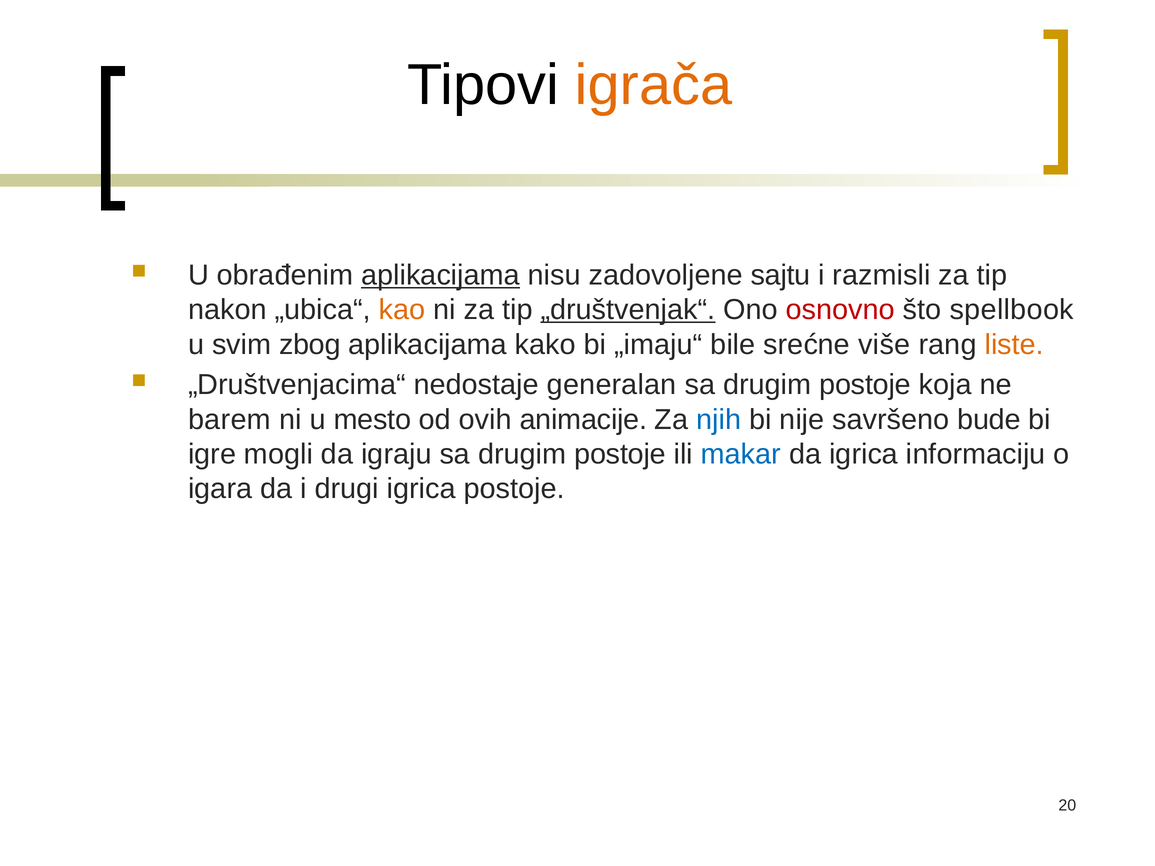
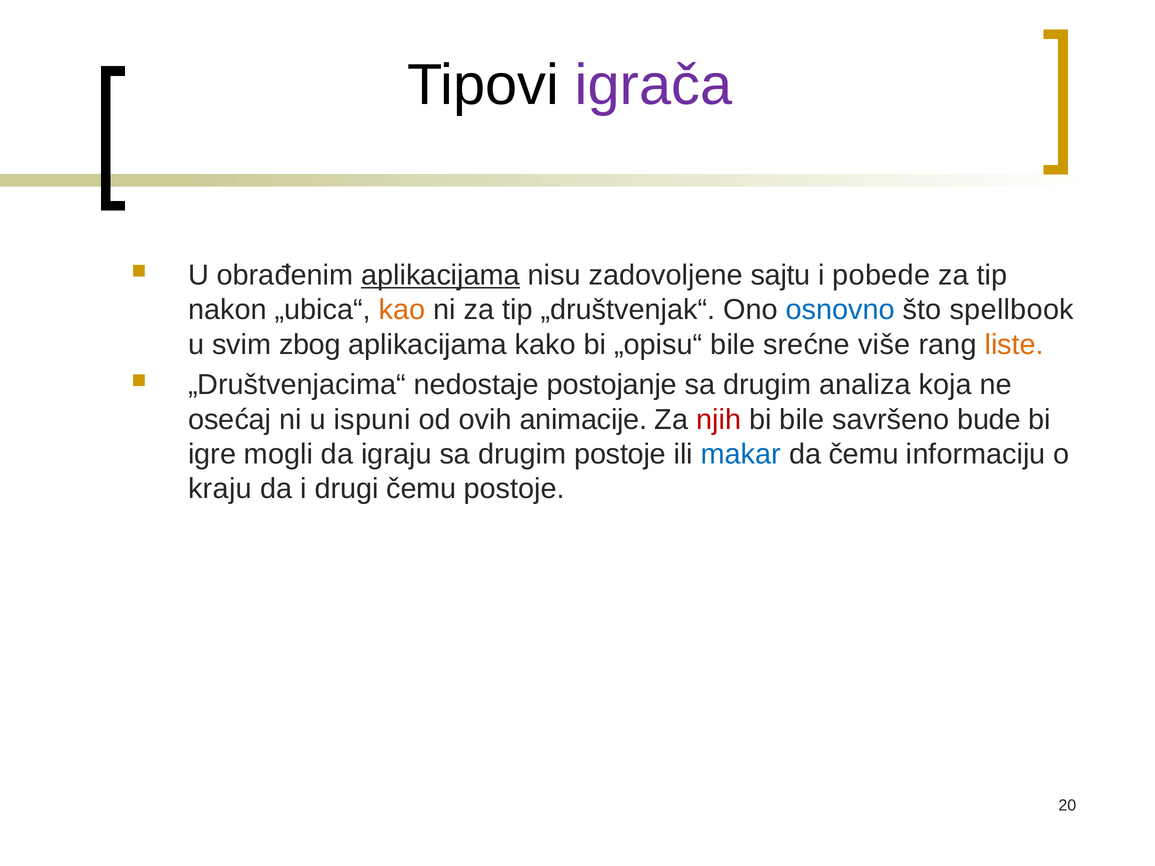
igrača colour: orange -> purple
razmisli: razmisli -> pobede
„društvenjak“ underline: present -> none
osnovno colour: red -> blue
„imaju“: „imaju“ -> „opisu“
generalan: generalan -> postojanje
postoje at (865, 385): postoje -> analiza
barem: barem -> osećaj
mesto: mesto -> ispuni
njih colour: blue -> red
bi nije: nije -> bile
da igrica: igrica -> čemu
igara: igara -> kraju
drugi igrica: igrica -> čemu
